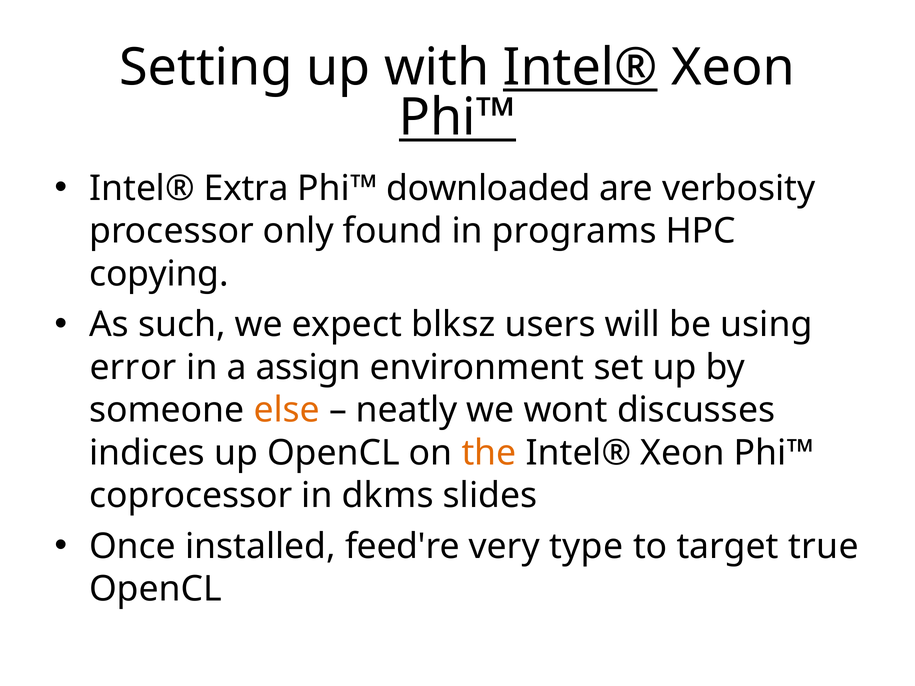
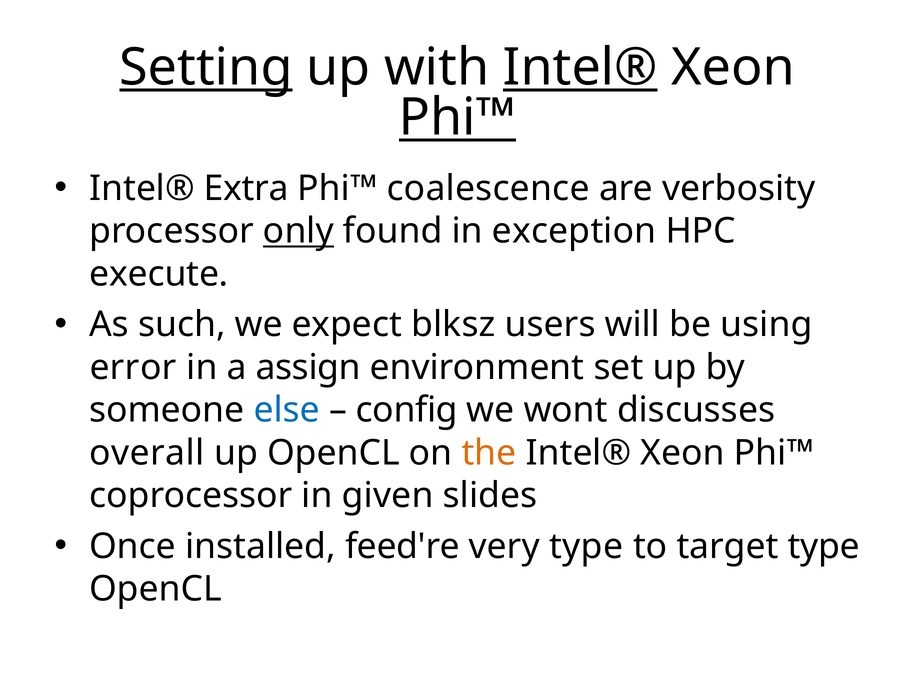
Setting underline: none -> present
downloaded: downloaded -> coalescence
only underline: none -> present
programs: programs -> exception
copying: copying -> execute
else colour: orange -> blue
neatly: neatly -> config
indices: indices -> overall
dkms: dkms -> given
target true: true -> type
